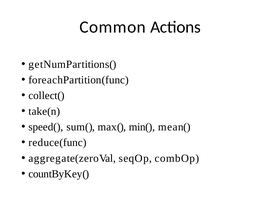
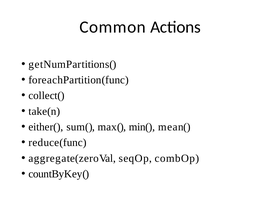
speed(: speed( -> either(
